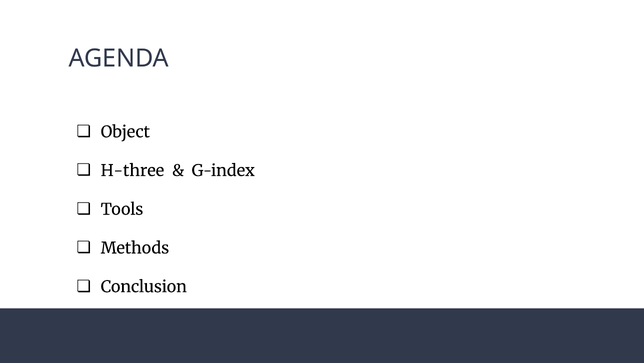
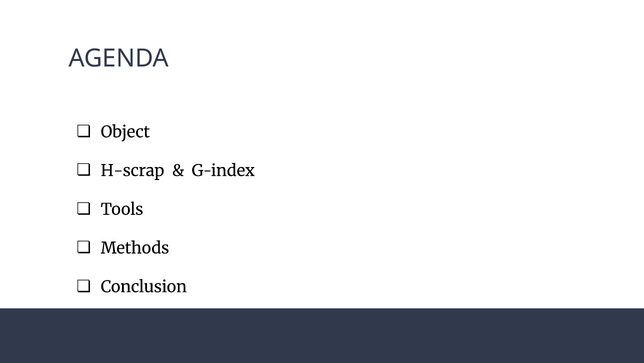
H-three: H-three -> H-scrap
